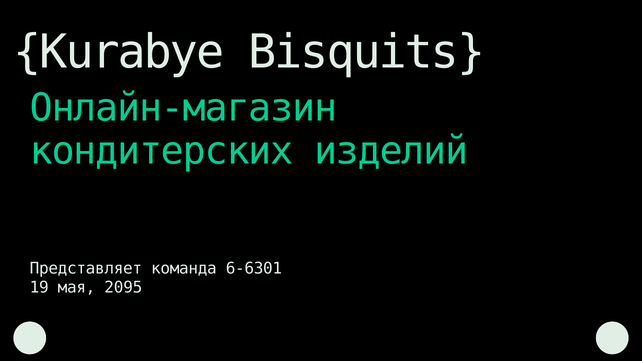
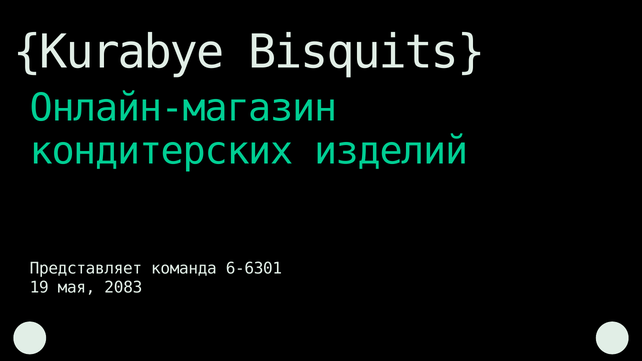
2095: 2095 -> 2083
